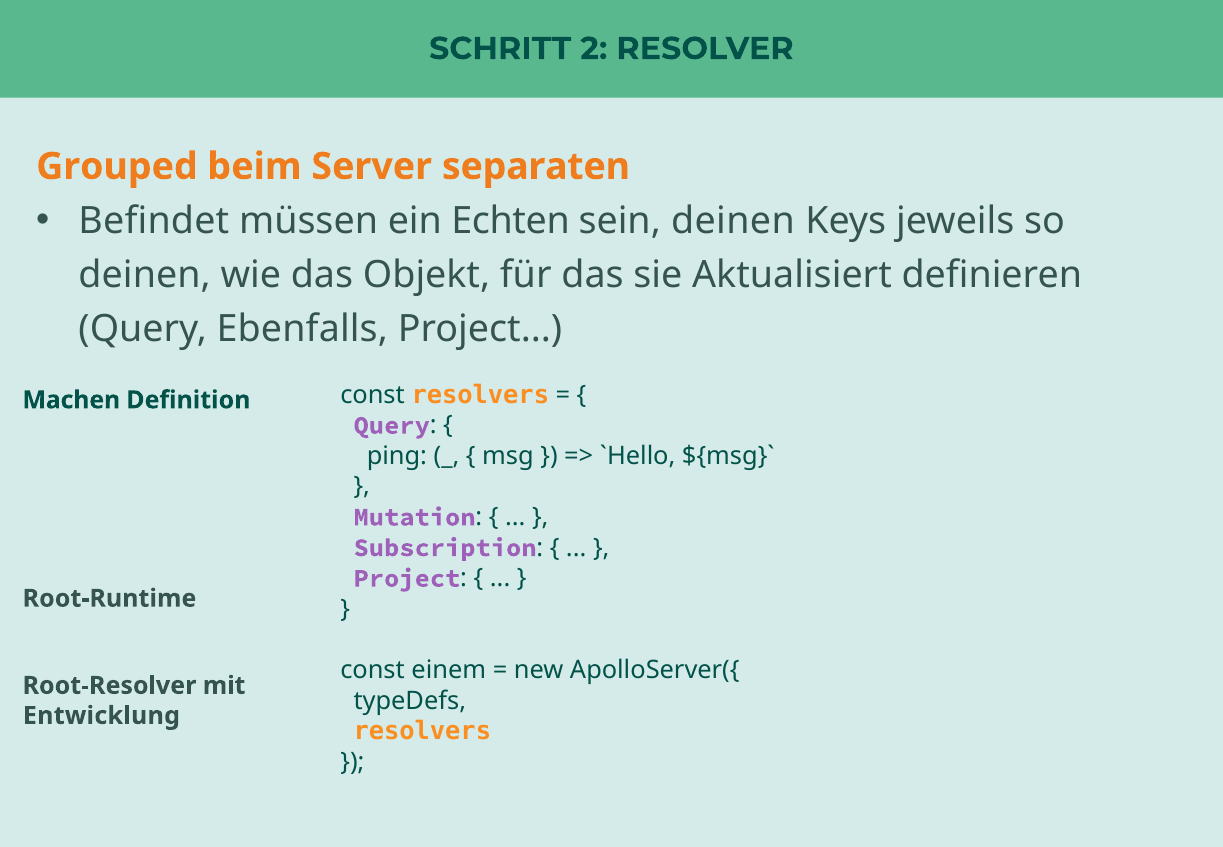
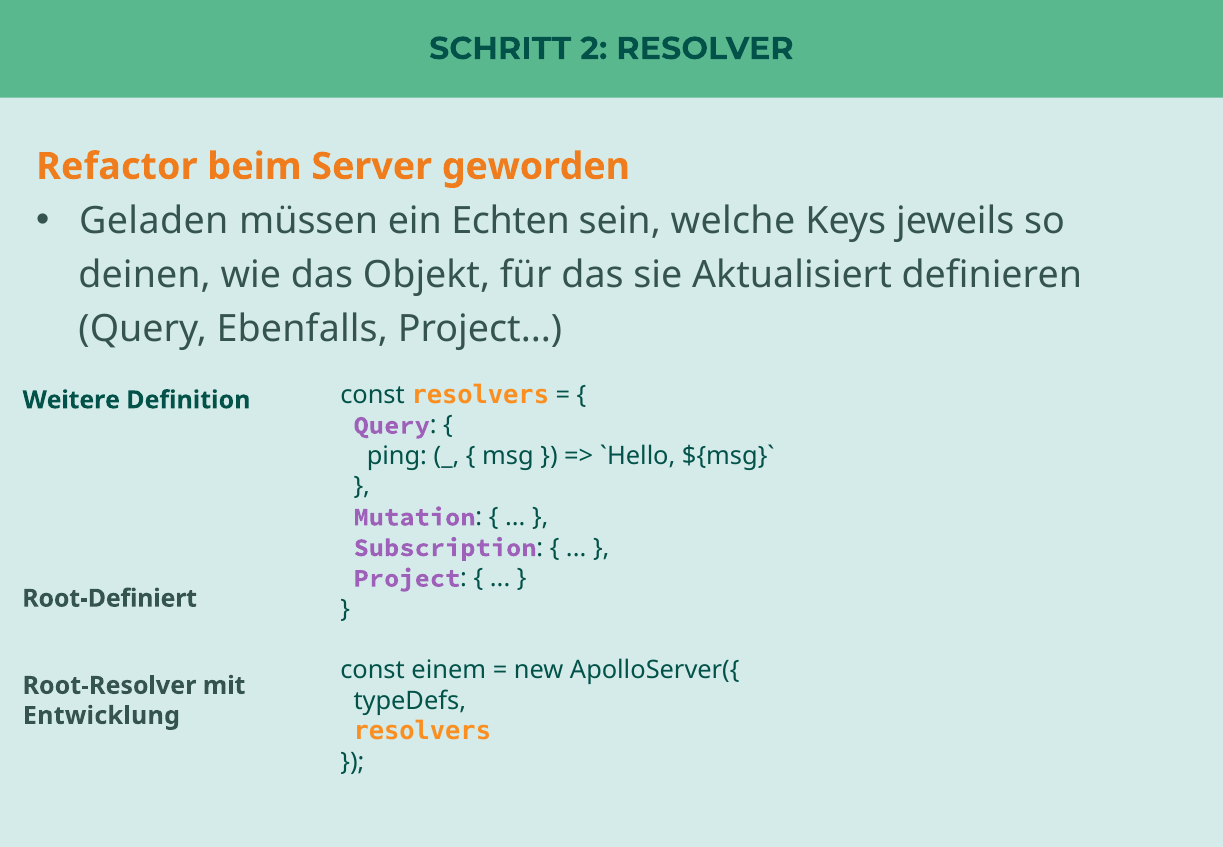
Grouped: Grouped -> Refactor
separaten: separaten -> geworden
Befindet: Befindet -> Geladen
sein deinen: deinen -> welche
Machen: Machen -> Weitere
Root-Runtime: Root-Runtime -> Root-Definiert
